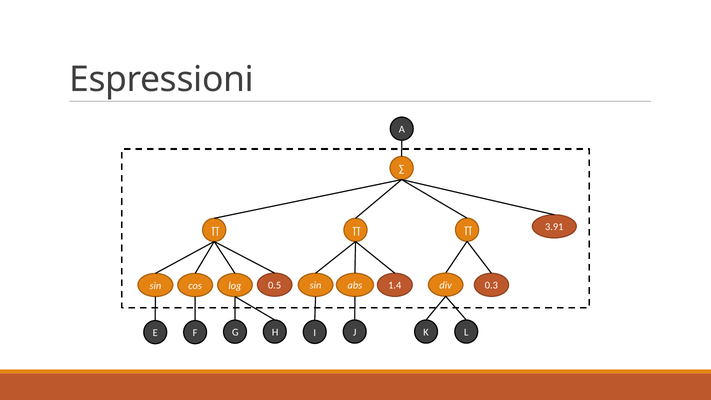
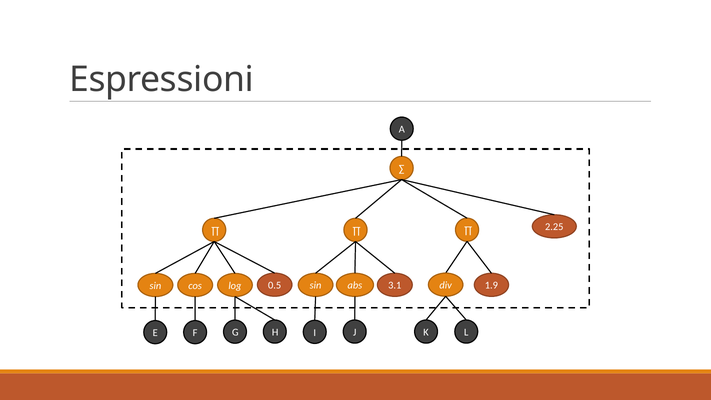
3.91: 3.91 -> 2.25
1.4: 1.4 -> 3.1
0.3: 0.3 -> 1.9
